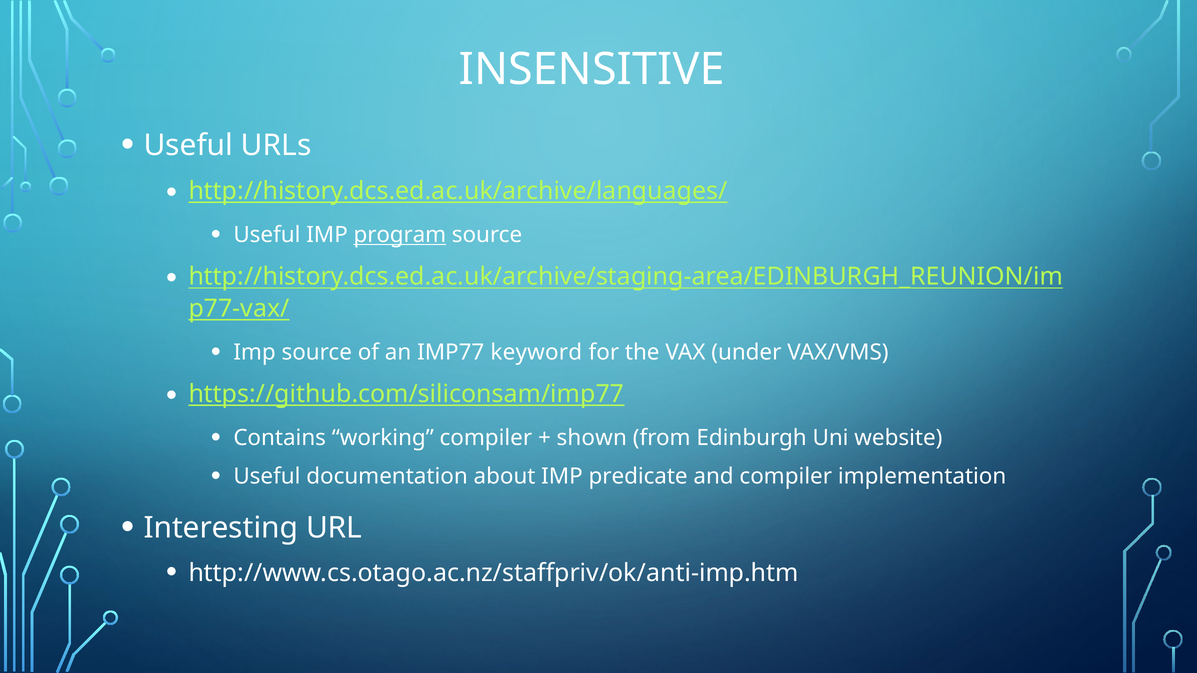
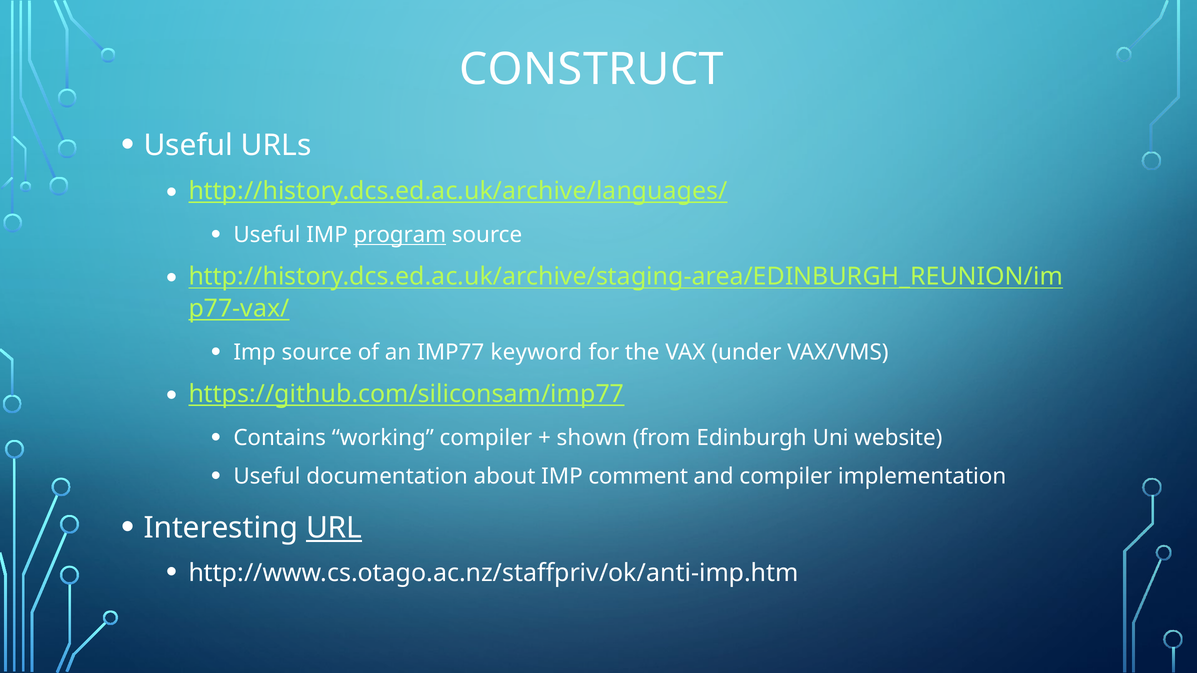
INSENSITIVE: INSENSITIVE -> CONSTRUCT
predicate: predicate -> comment
URL underline: none -> present
